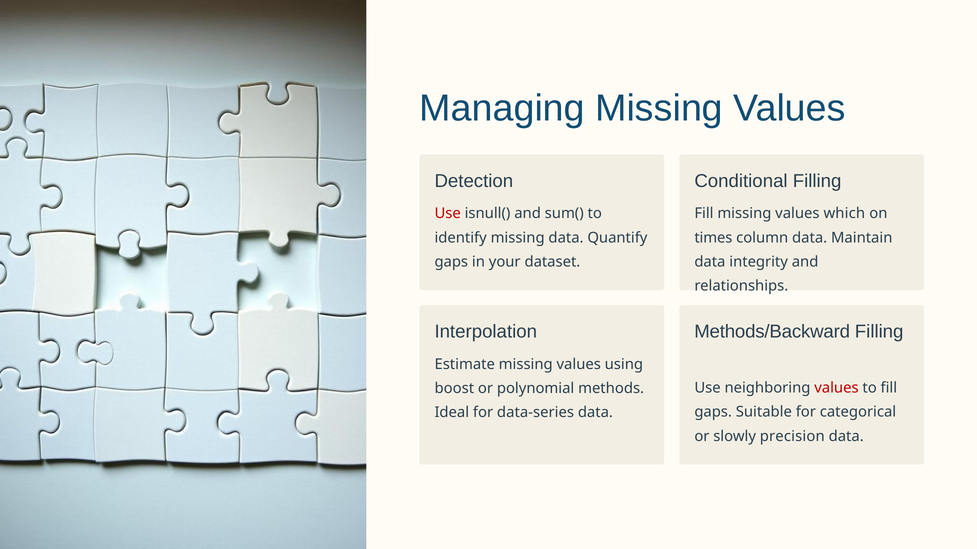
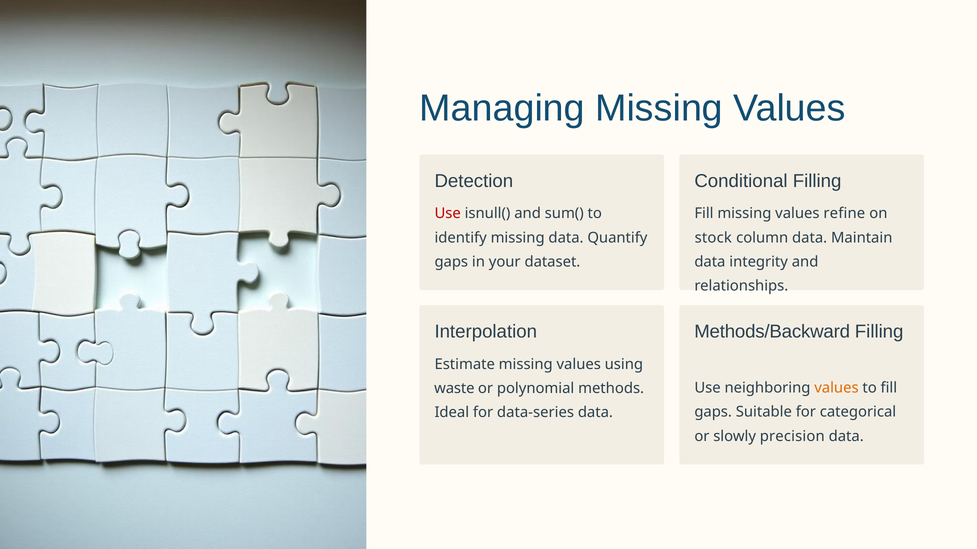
which: which -> refine
times: times -> stock
values at (836, 388) colour: red -> orange
boost: boost -> waste
